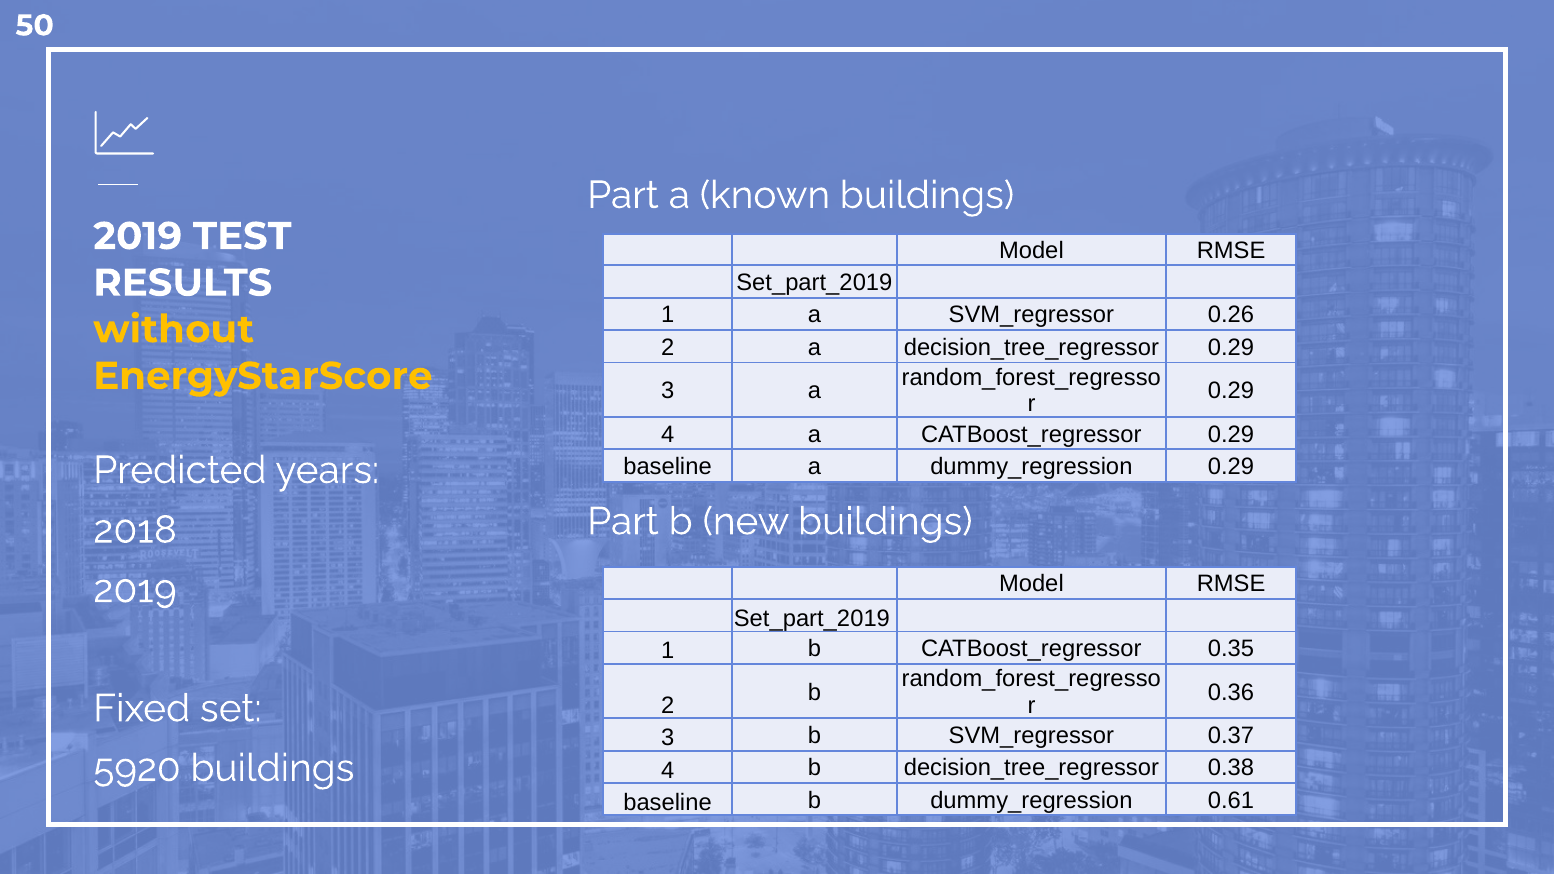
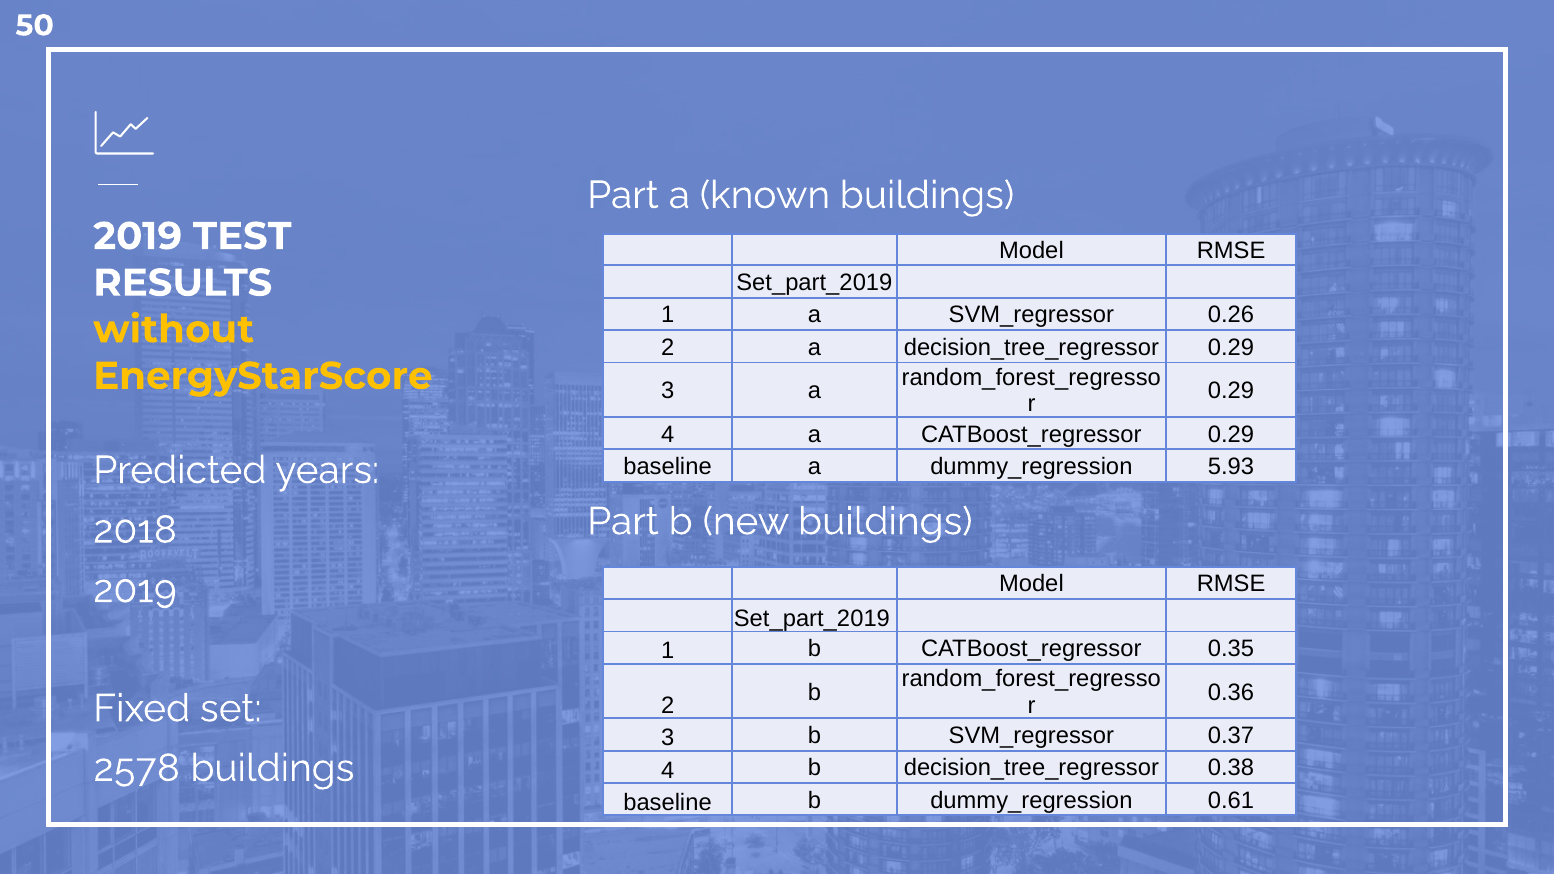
0.29 at (1231, 467): 0.29 -> 5.93
5920: 5920 -> 2578
